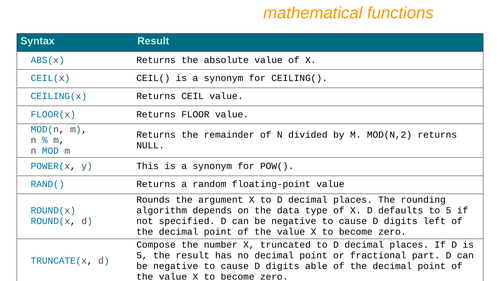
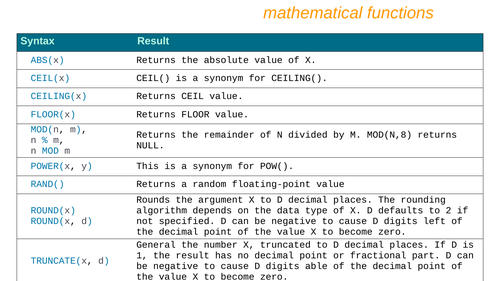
MOD(N,2: MOD(N,2 -> MOD(N,8
to 5: 5 -> 2
Compose: Compose -> General
5 at (142, 256): 5 -> 1
